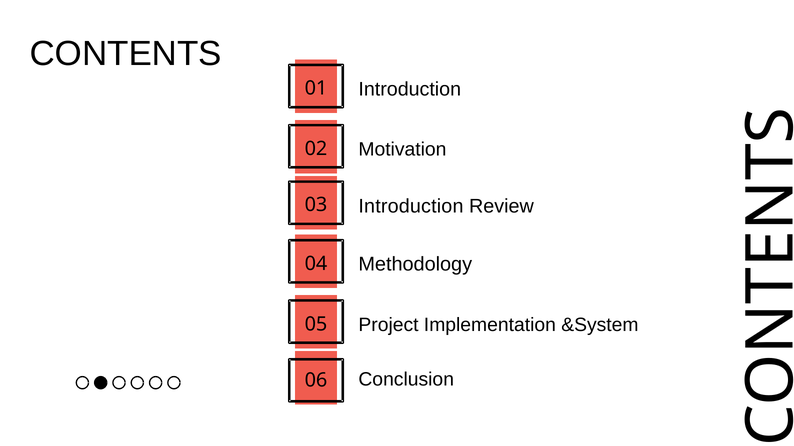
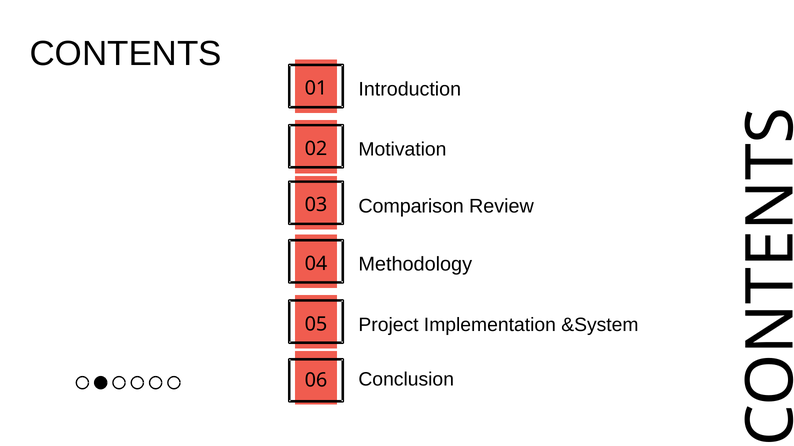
Introduction at (411, 206): Introduction -> Comparison
